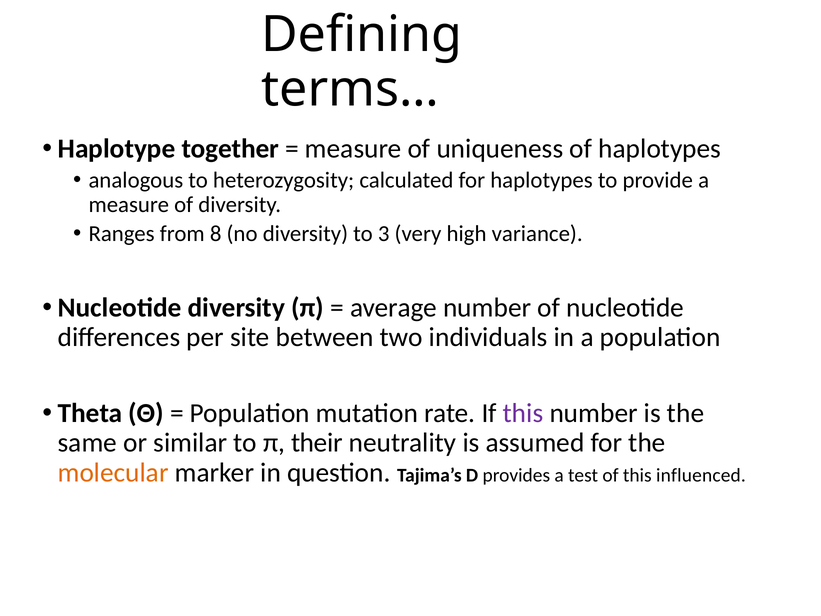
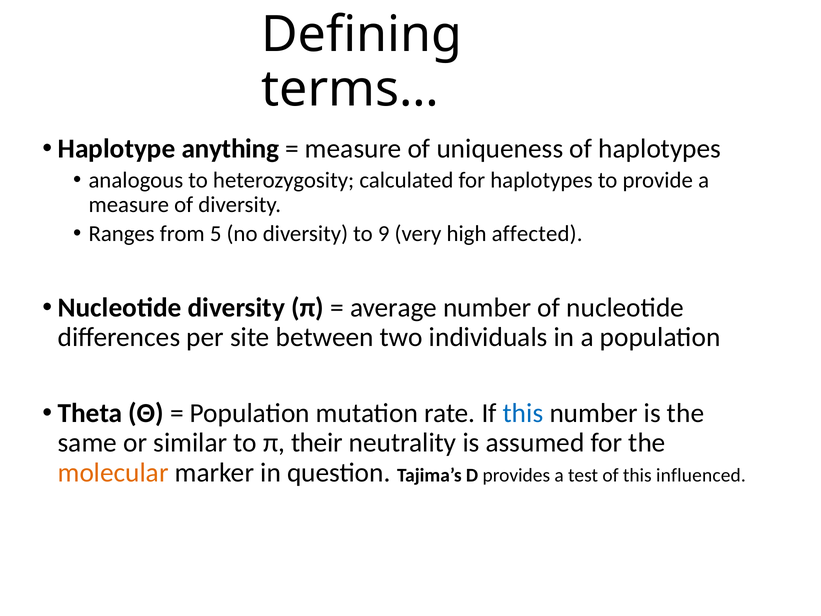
together: together -> anything
8: 8 -> 5
3: 3 -> 9
variance: variance -> affected
this at (523, 413) colour: purple -> blue
